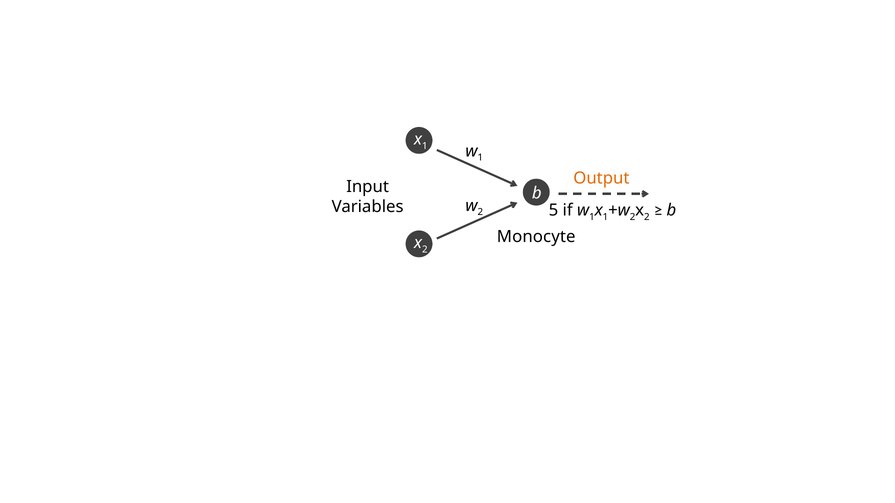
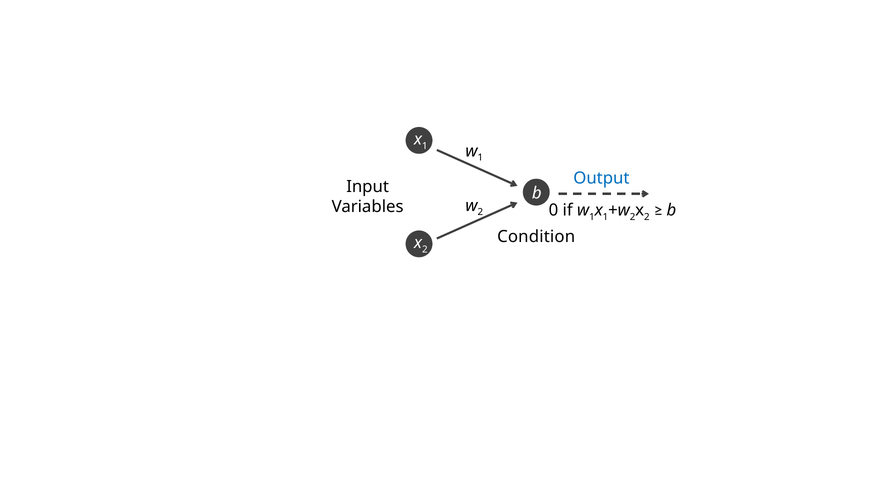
Output colour: orange -> blue
5: 5 -> 0
Monocyte: Monocyte -> Condition
